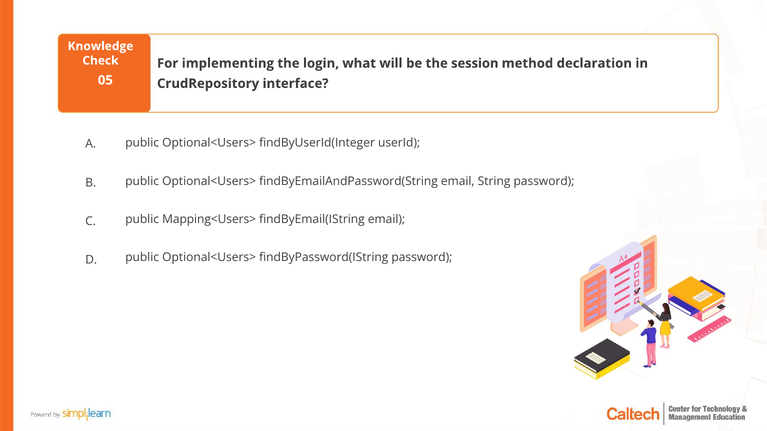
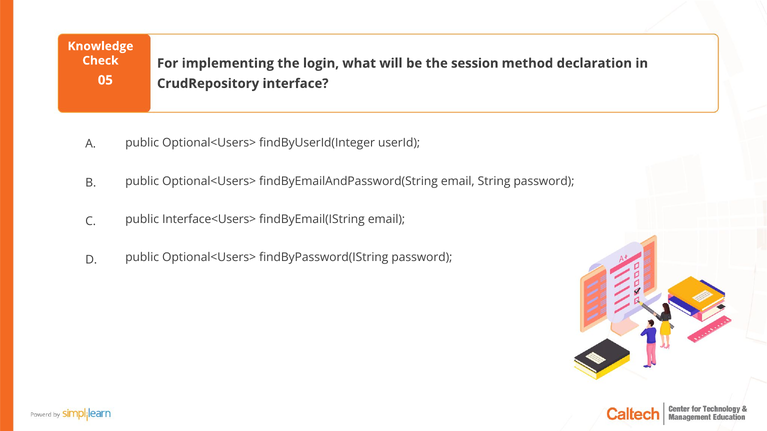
Mapping<Users>: Mapping<Users> -> Interface<Users>
